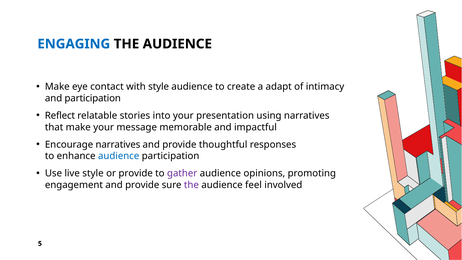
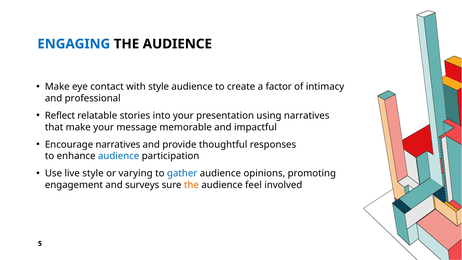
adapt: adapt -> factor
and participation: participation -> professional
or provide: provide -> varying
gather colour: purple -> blue
engagement and provide: provide -> surveys
the at (191, 185) colour: purple -> orange
